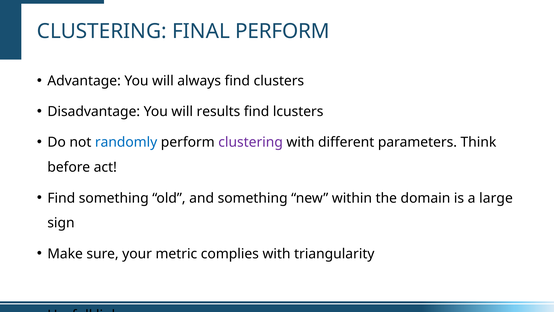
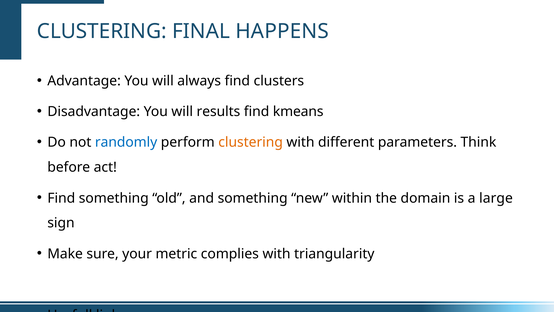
FINAL PERFORM: PERFORM -> HAPPENS
lcusters: lcusters -> kmeans
clustering at (251, 142) colour: purple -> orange
